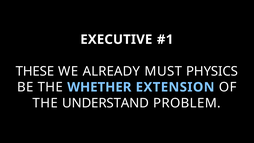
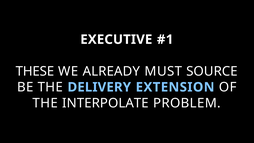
PHYSICS: PHYSICS -> SOURCE
WHETHER: WHETHER -> DELIVERY
UNDERSTAND: UNDERSTAND -> INTERPOLATE
